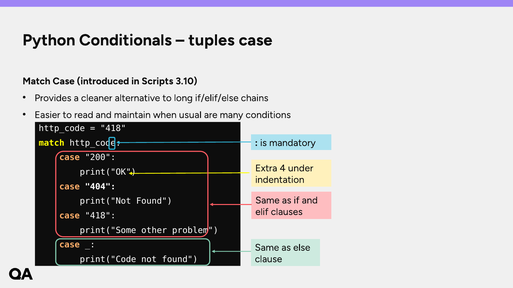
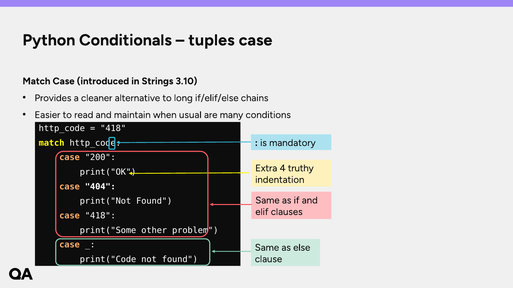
Scripts: Scripts -> Strings
under: under -> truthy
